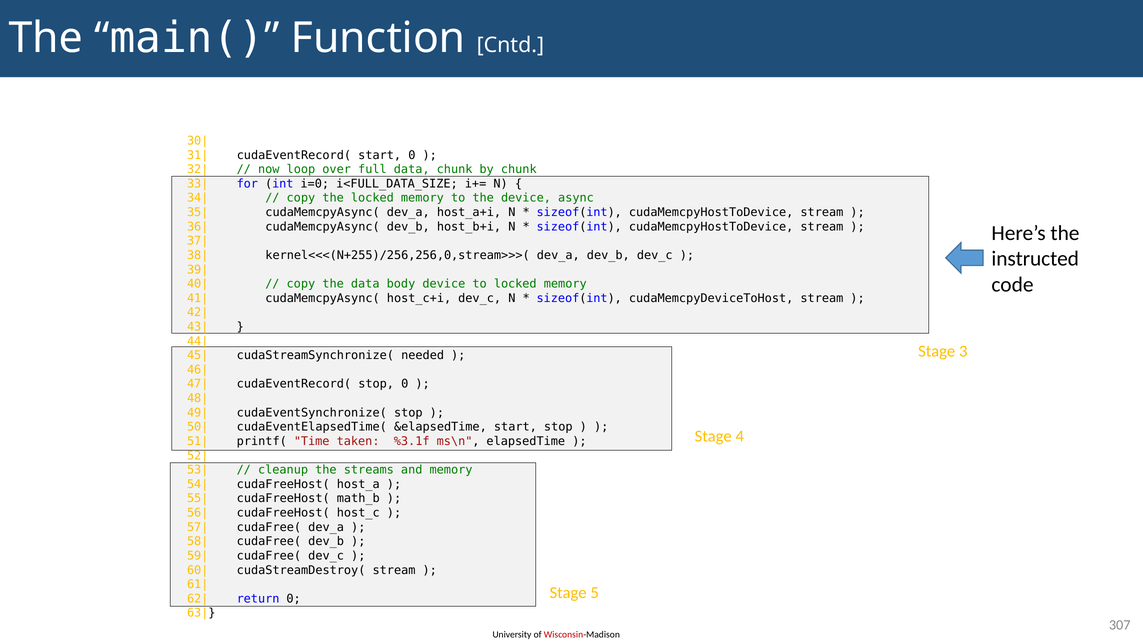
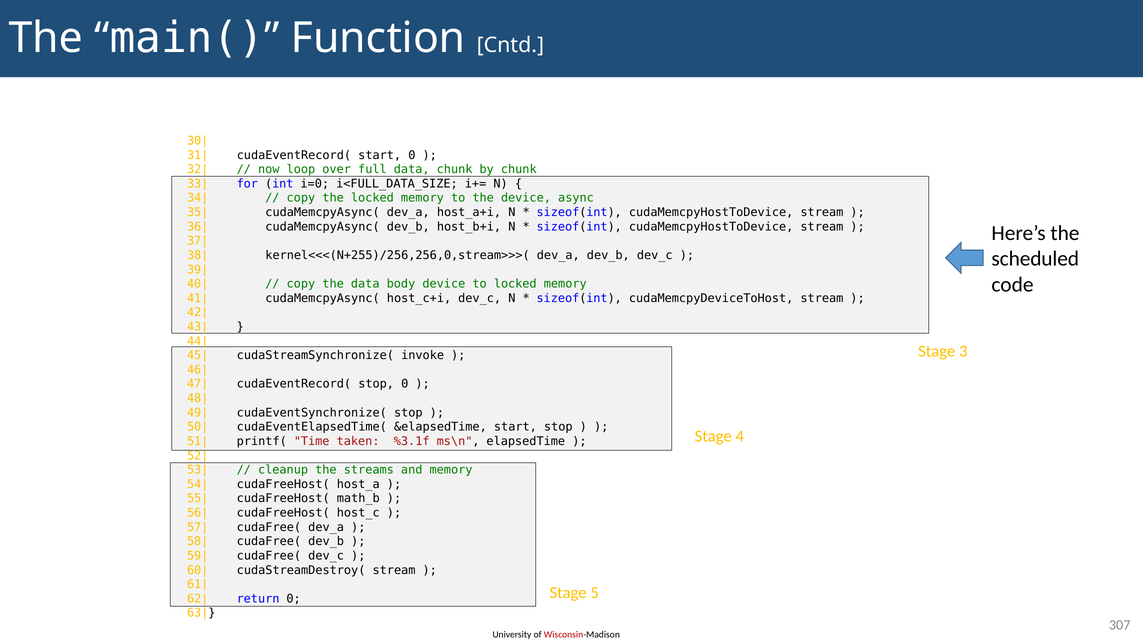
instructed: instructed -> scheduled
needed: needed -> invoke
